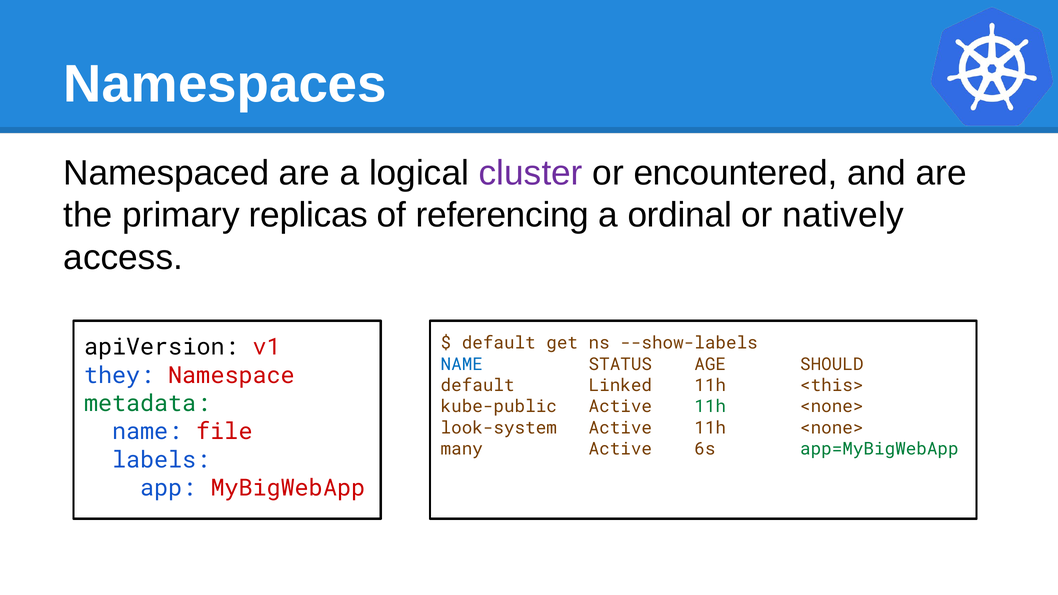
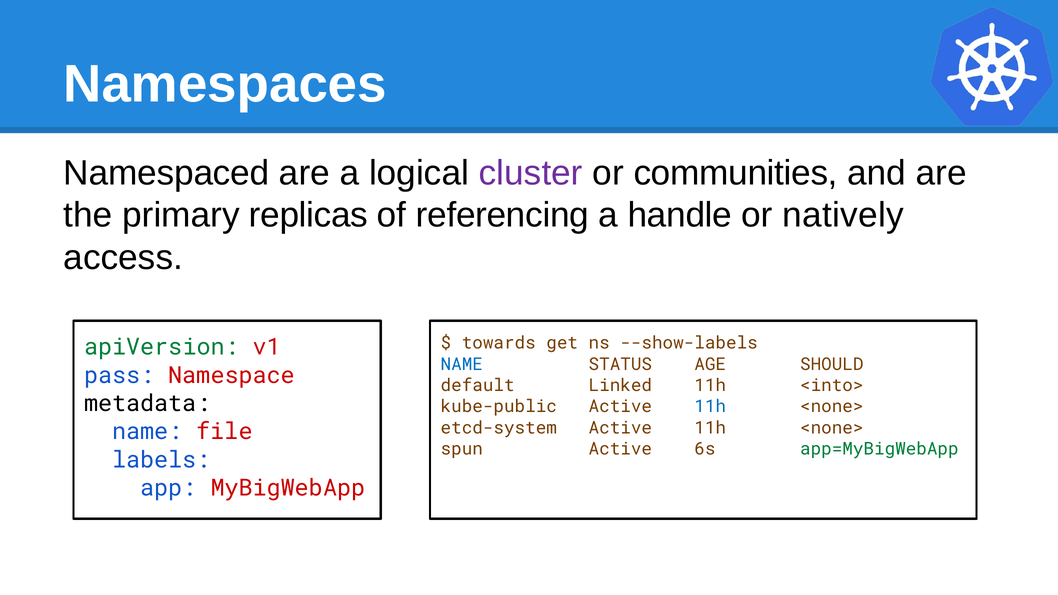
encountered: encountered -> communities
ordinal: ordinal -> handle
default at (499, 343): default -> towards
apiVersion colour: black -> green
they: they -> pass
<this>: <this> -> <into>
metadata colour: green -> black
11h at (710, 407) colour: green -> blue
look-system: look-system -> etcd-system
many: many -> spun
